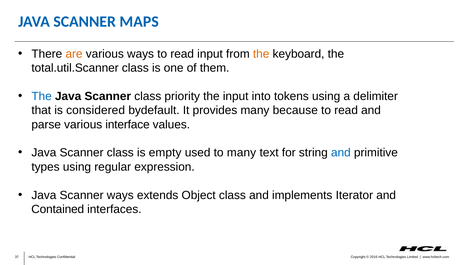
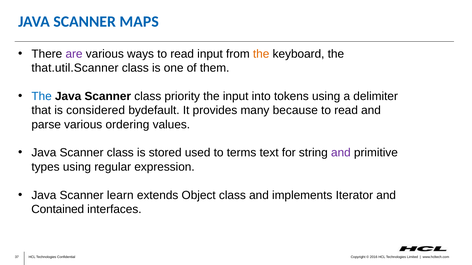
are colour: orange -> purple
total.util.Scanner: total.util.Scanner -> that.util.Scanner
interface: interface -> ordering
empty: empty -> stored
to many: many -> terms
and at (341, 153) colour: blue -> purple
Scanner ways: ways -> learn
